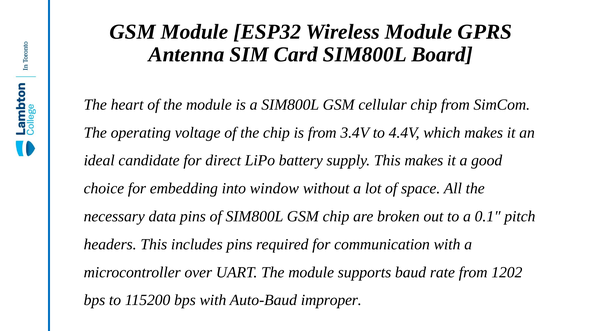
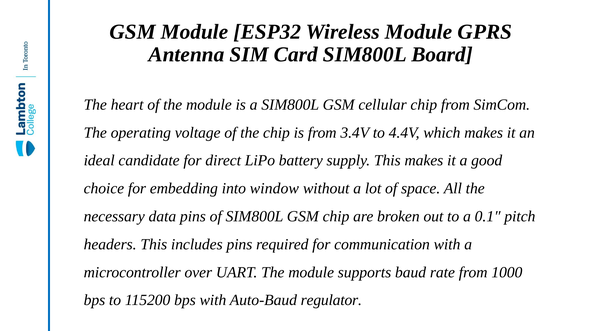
1202: 1202 -> 1000
improper: improper -> regulator
